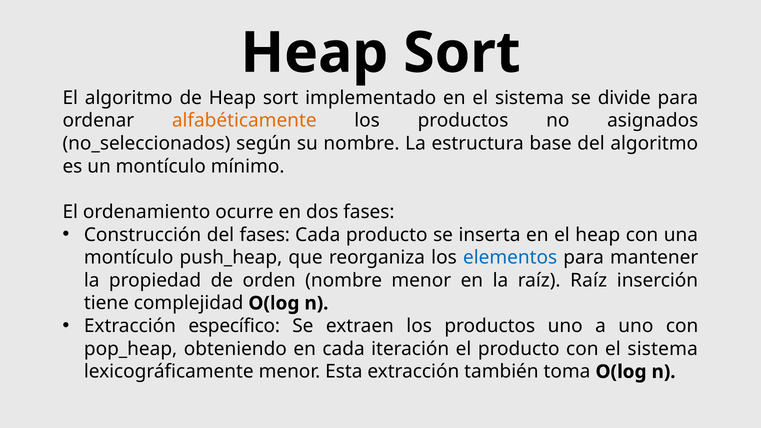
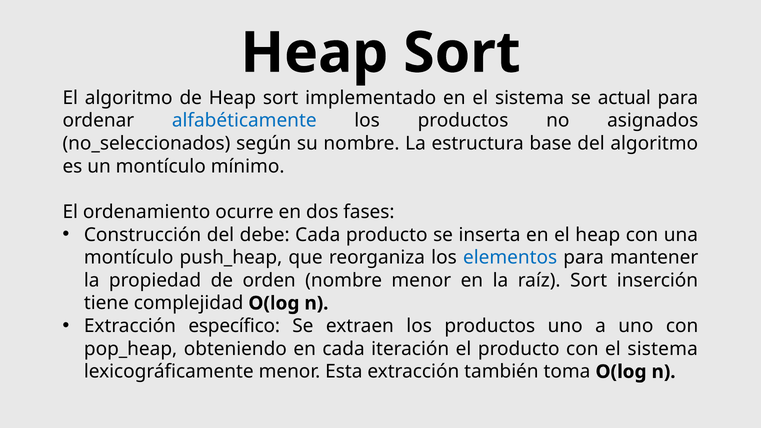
divide: divide -> actual
alfabéticamente colour: orange -> blue
del fases: fases -> debe
raíz Raíz: Raíz -> Sort
